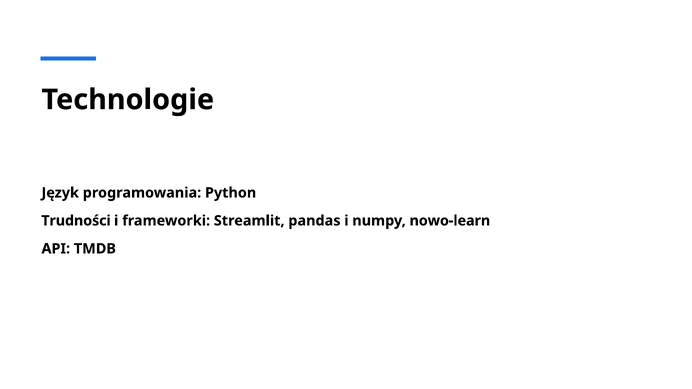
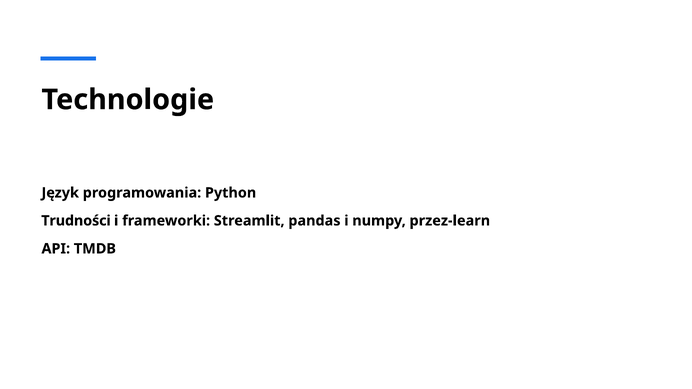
nowo-learn: nowo-learn -> przez-learn
